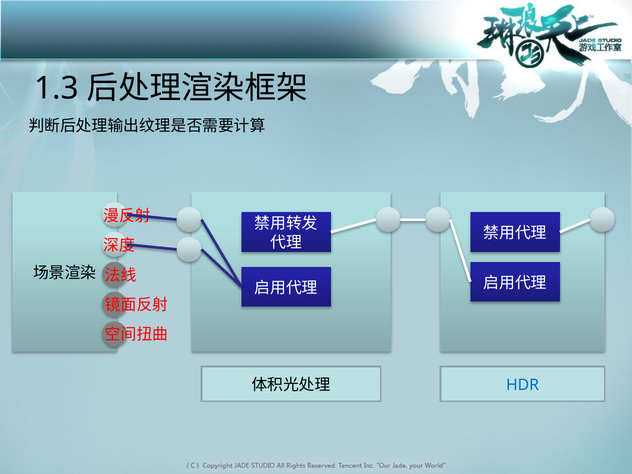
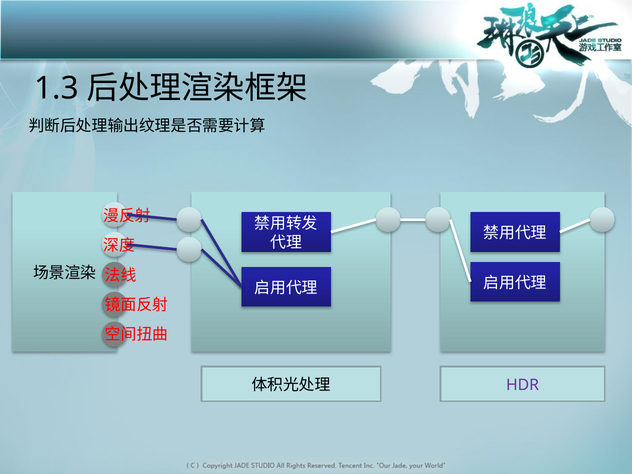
HDR colour: blue -> purple
